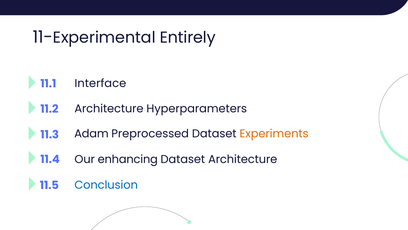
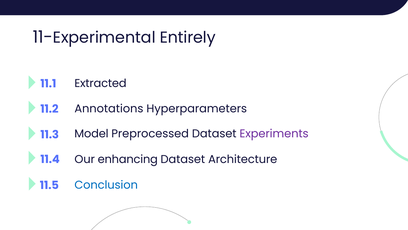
Interface: Interface -> Extracted
11.2 Architecture: Architecture -> Annotations
Adam: Adam -> Model
Experiments colour: orange -> purple
